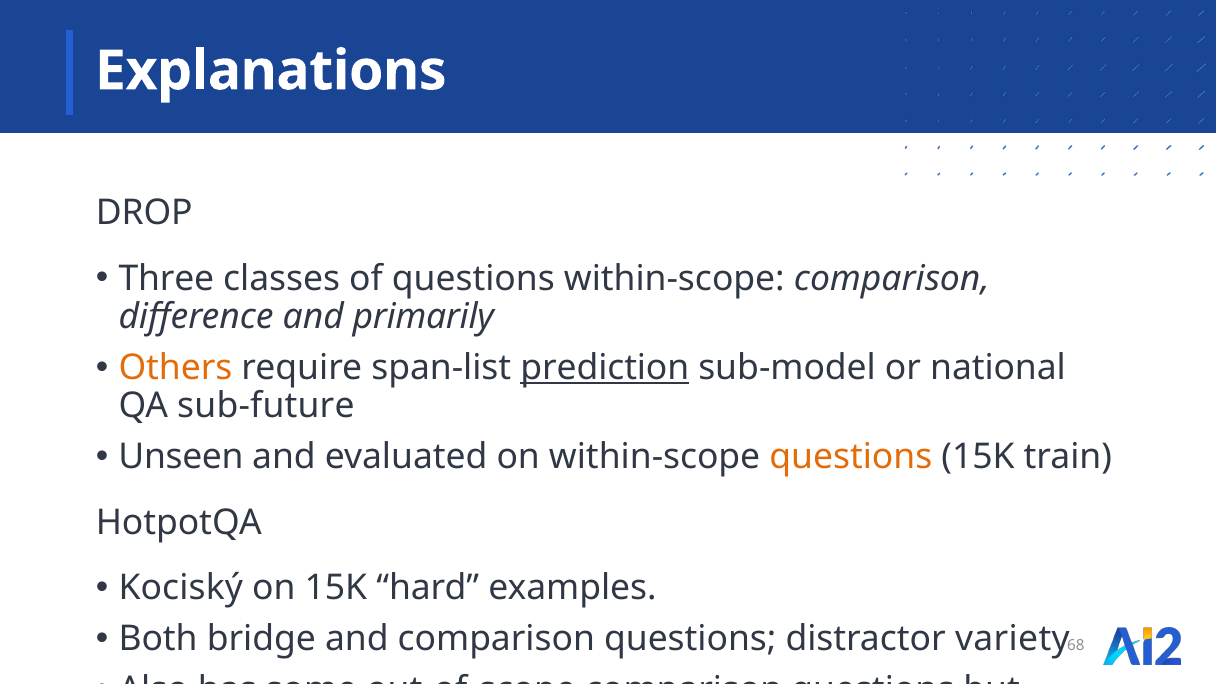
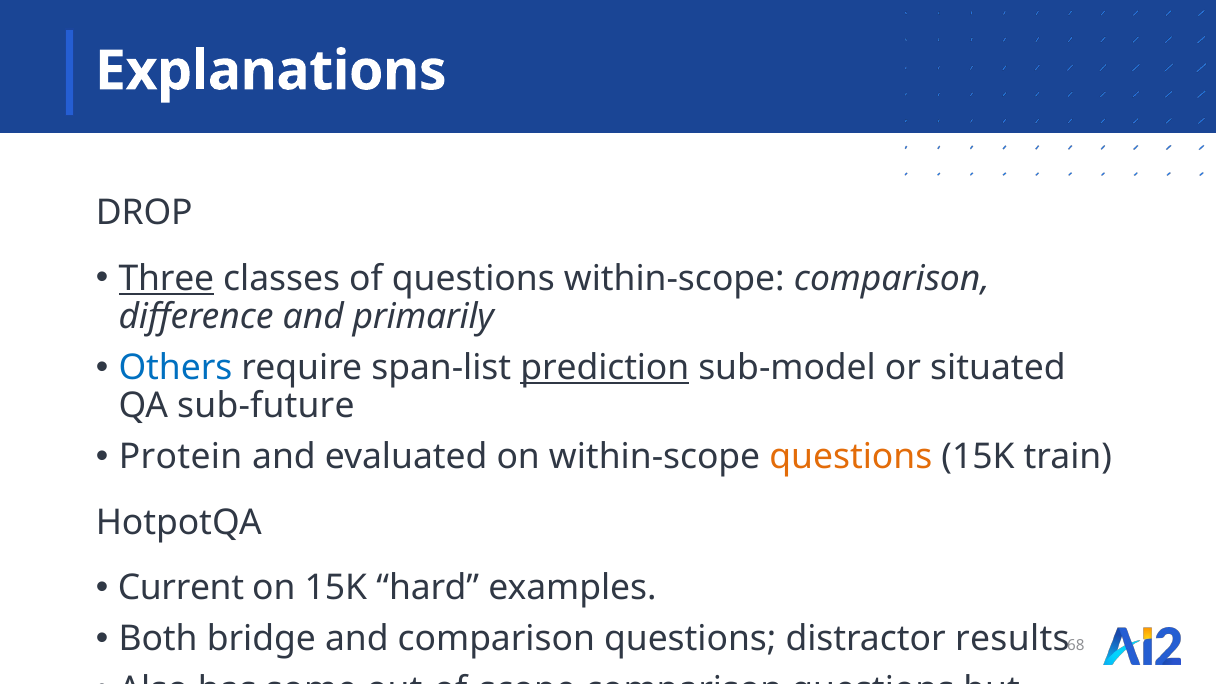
Three underline: none -> present
Others colour: orange -> blue
national: national -> situated
Unseen: Unseen -> Protein
Kociský: Kociský -> Current
variety: variety -> results
